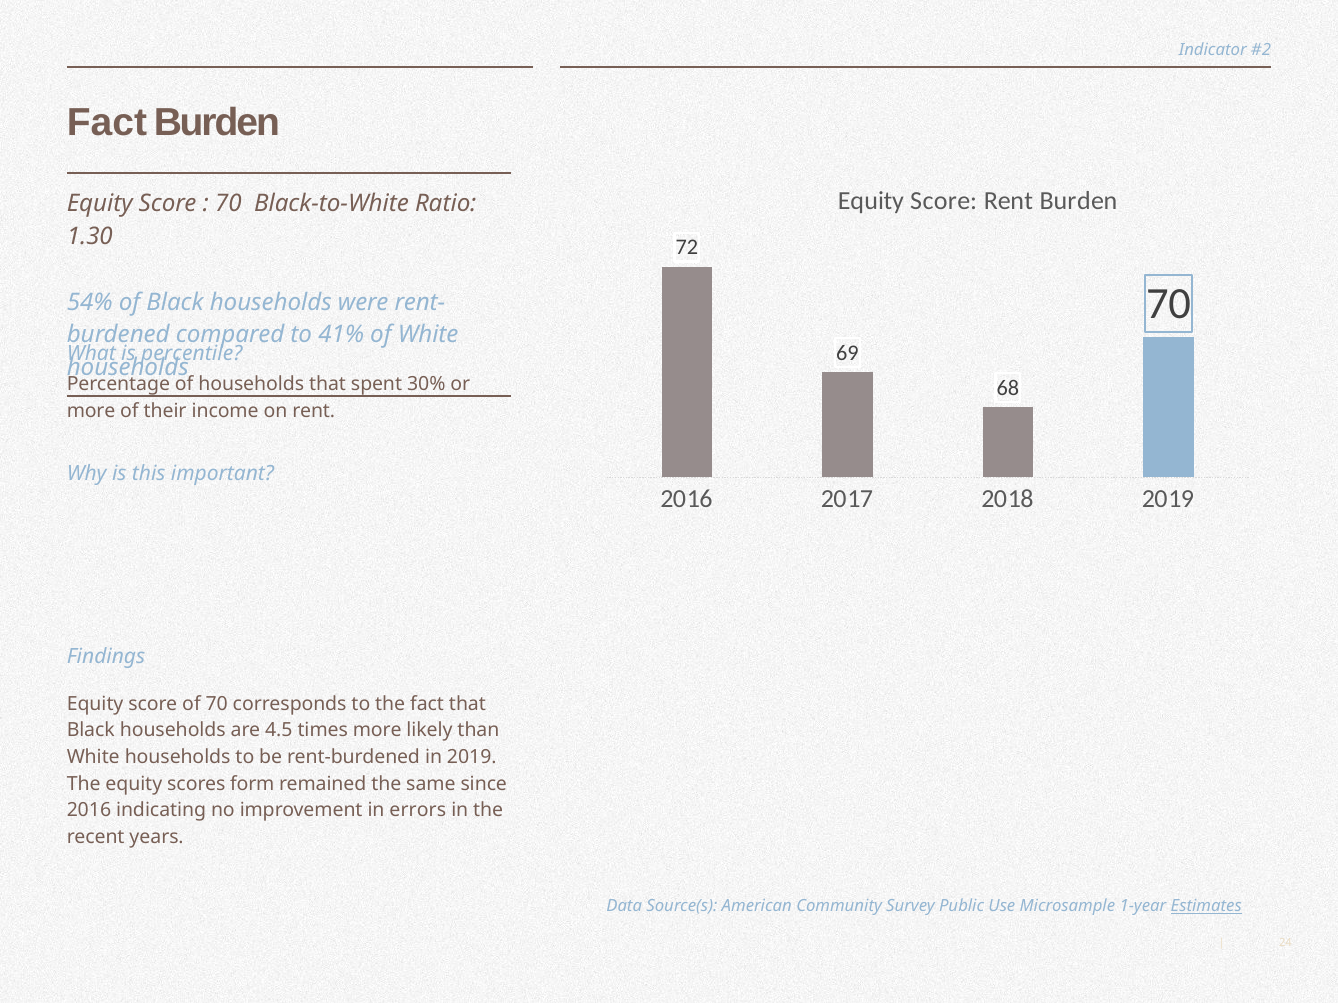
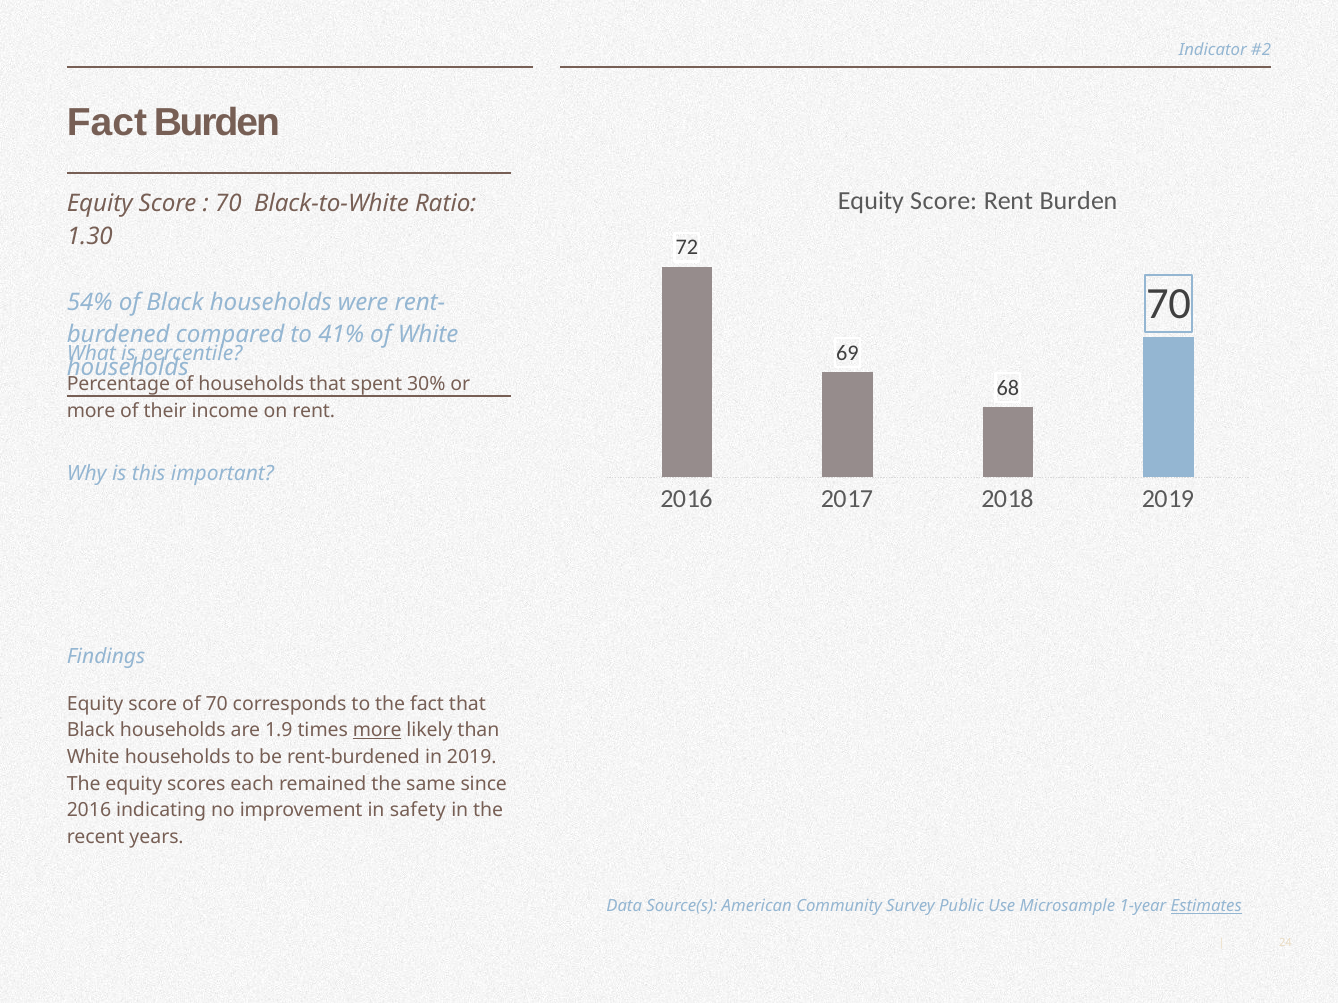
4.5: 4.5 -> 1.9
more at (377, 731) underline: none -> present
form: form -> each
errors: errors -> safety
